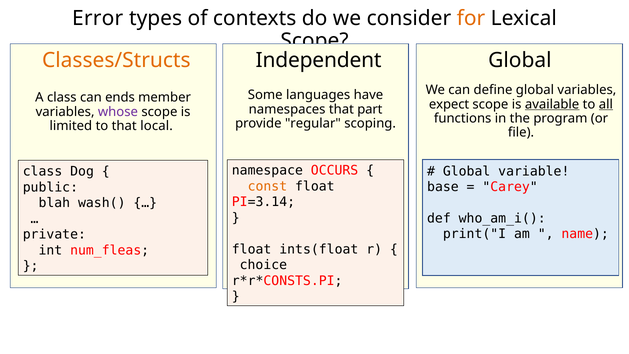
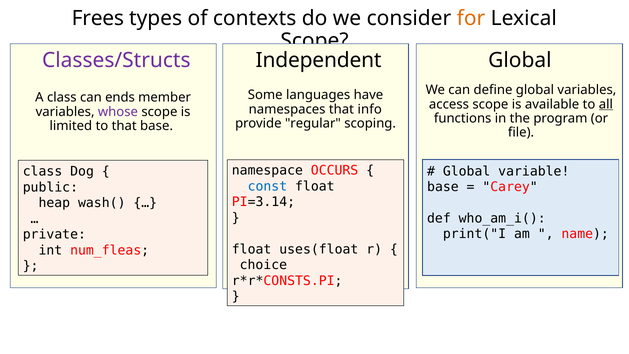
Error: Error -> Frees
Classes/Structs colour: orange -> purple
expect: expect -> access
available underline: present -> none
part: part -> info
that local: local -> base
const colour: orange -> blue
blah: blah -> heap
ints(float: ints(float -> uses(float
